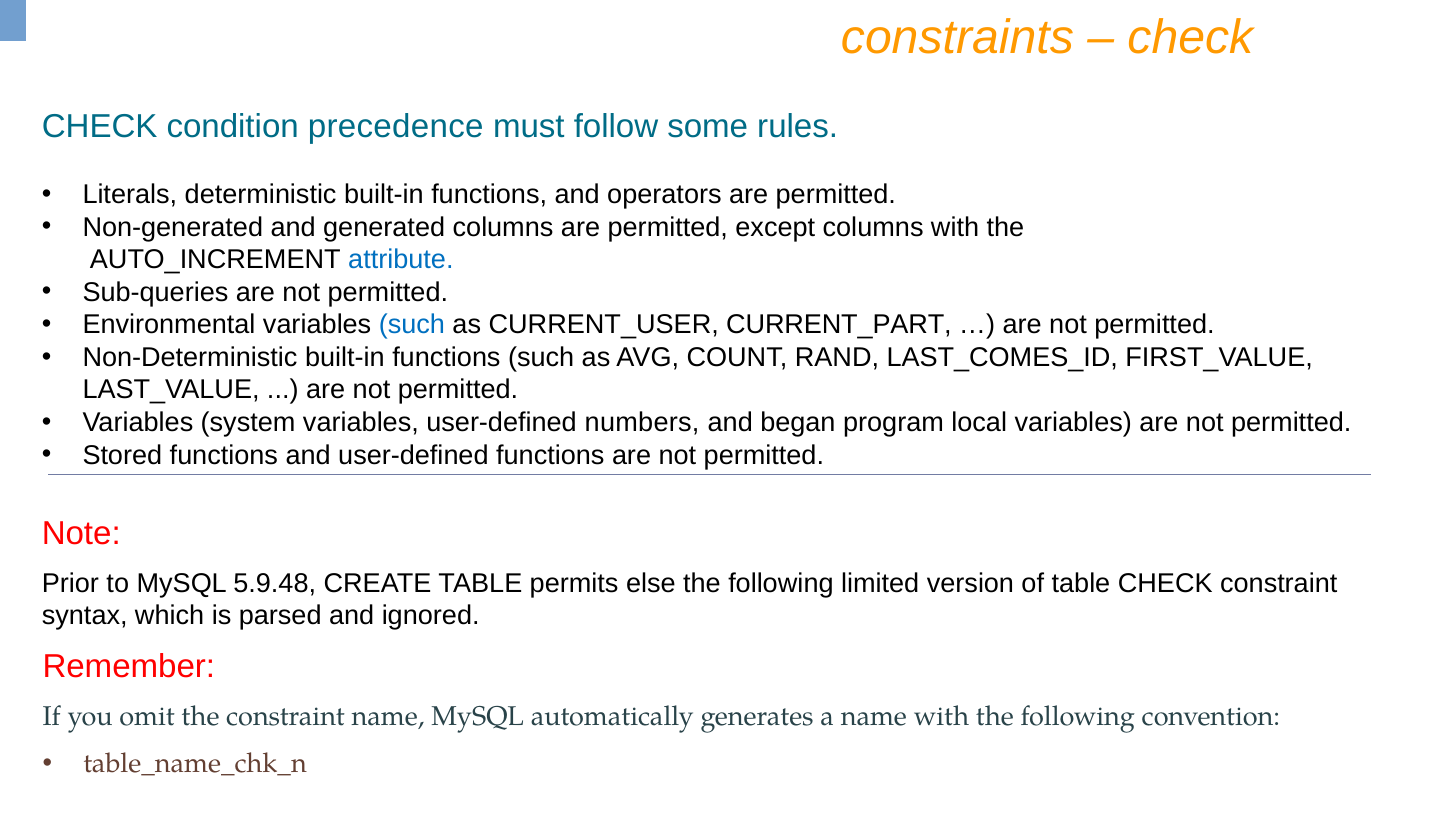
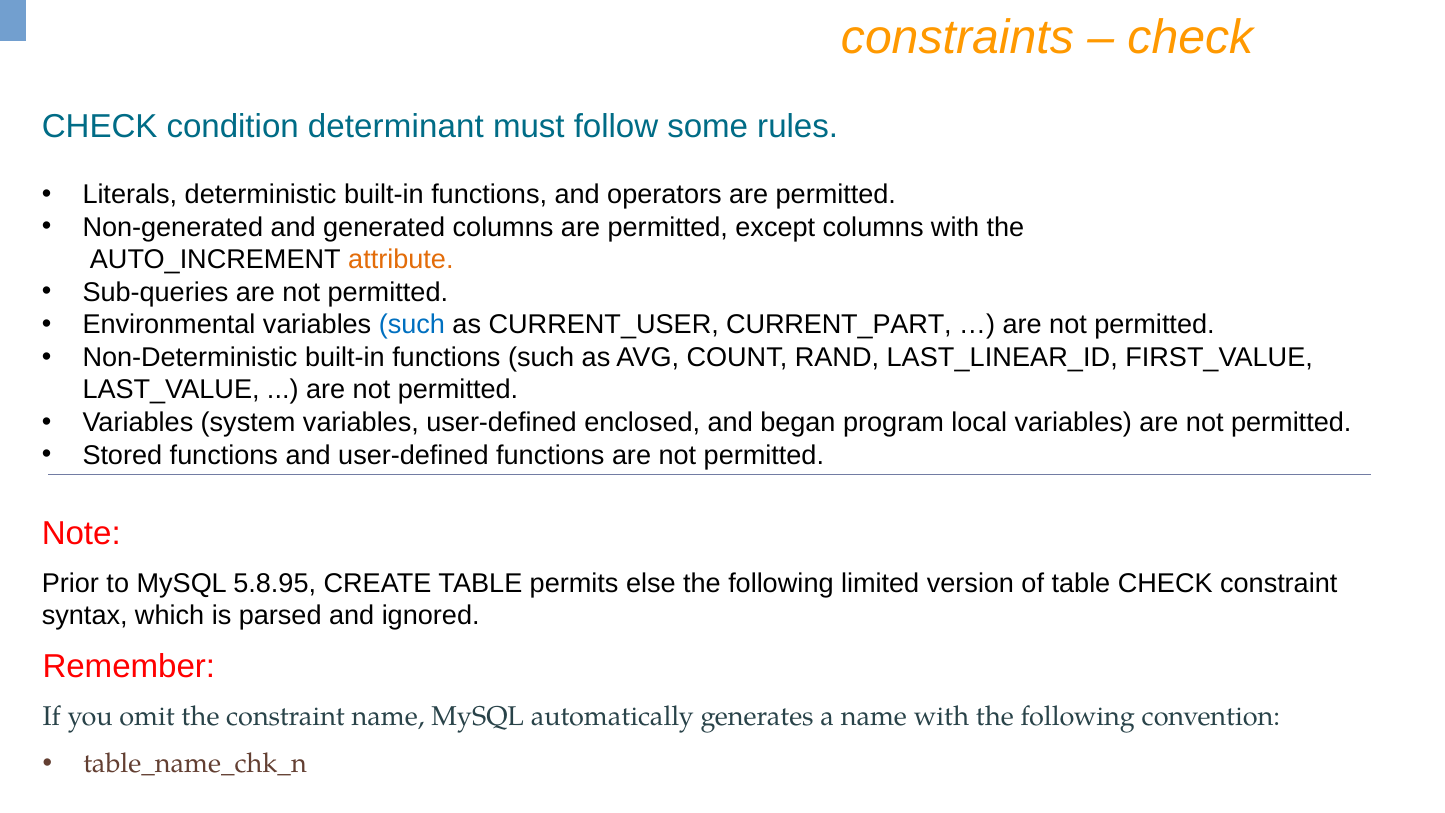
precedence: precedence -> determinant
attribute colour: blue -> orange
LAST_COMES_ID: LAST_COMES_ID -> LAST_LINEAR_ID
numbers: numbers -> enclosed
5.9.48: 5.9.48 -> 5.8.95
